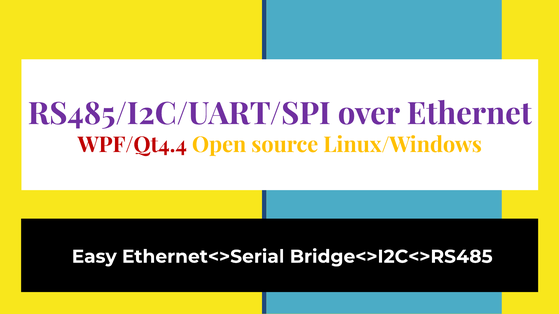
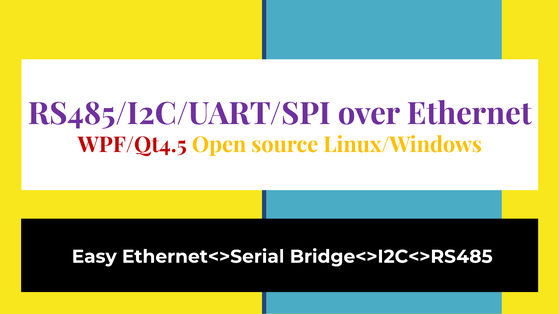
WPF/Qt4.4: WPF/Qt4.4 -> WPF/Qt4.5
